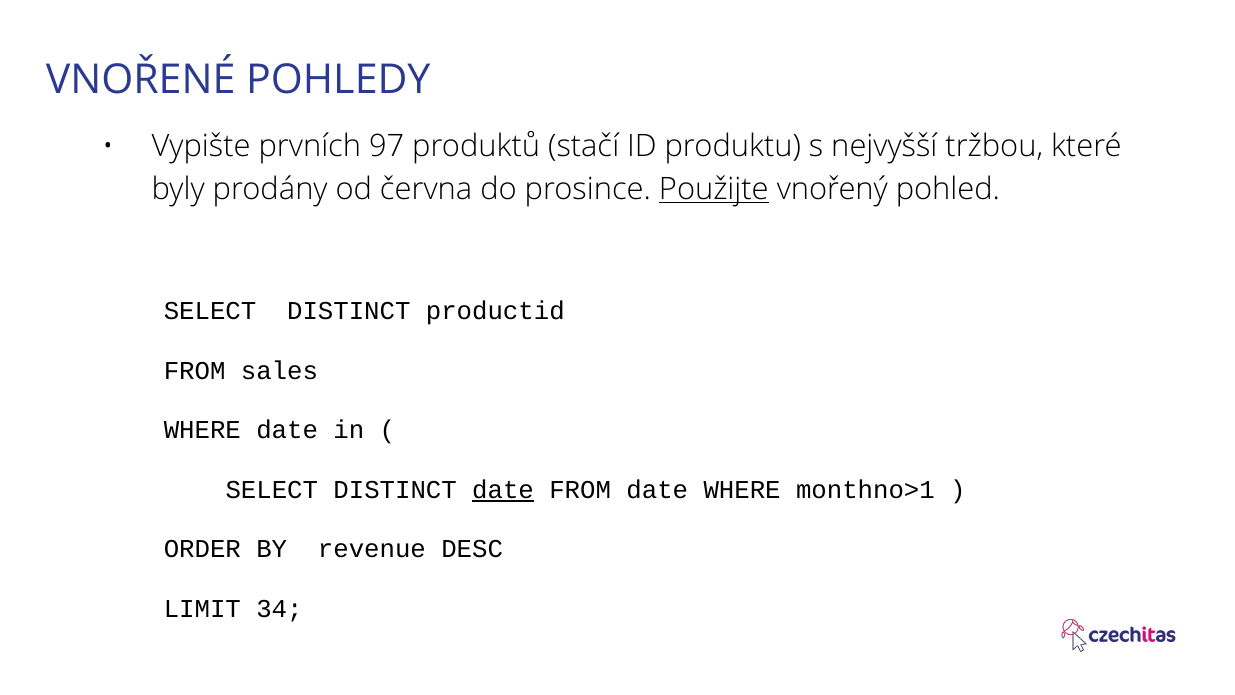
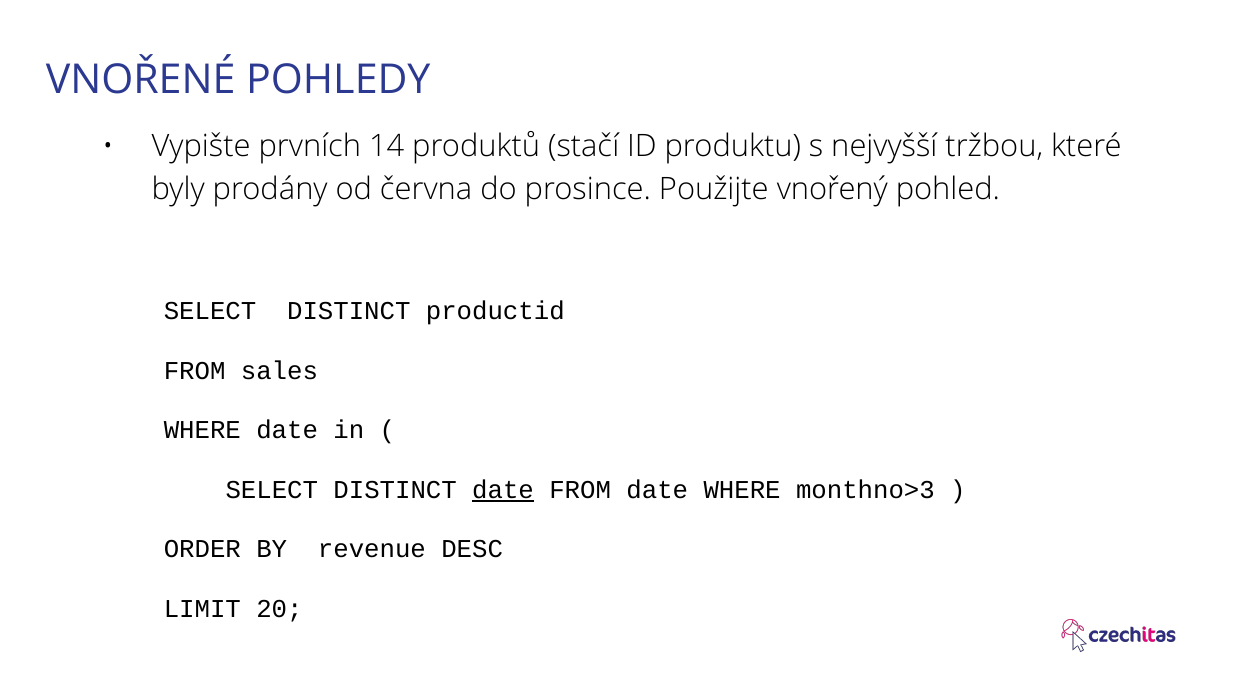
97: 97 -> 14
Použijte underline: present -> none
monthno>1: monthno>1 -> monthno>3
34: 34 -> 20
